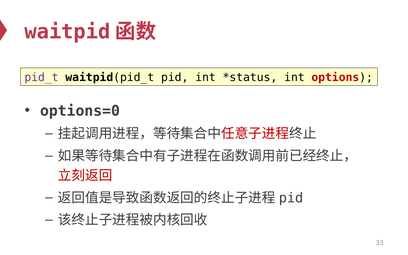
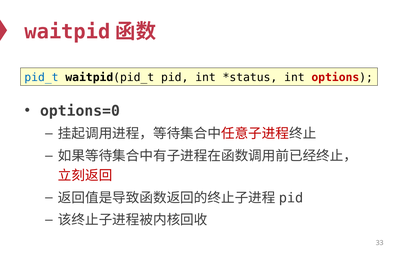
pid_t colour: purple -> blue
